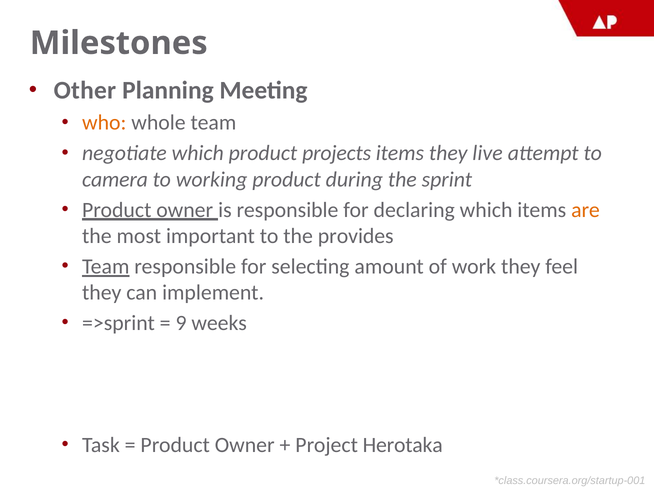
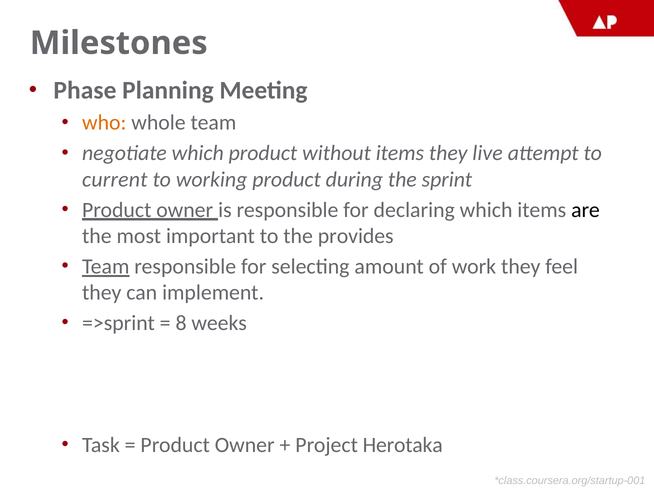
Other: Other -> Phase
projects: projects -> without
camera: camera -> current
are colour: orange -> black
9: 9 -> 8
